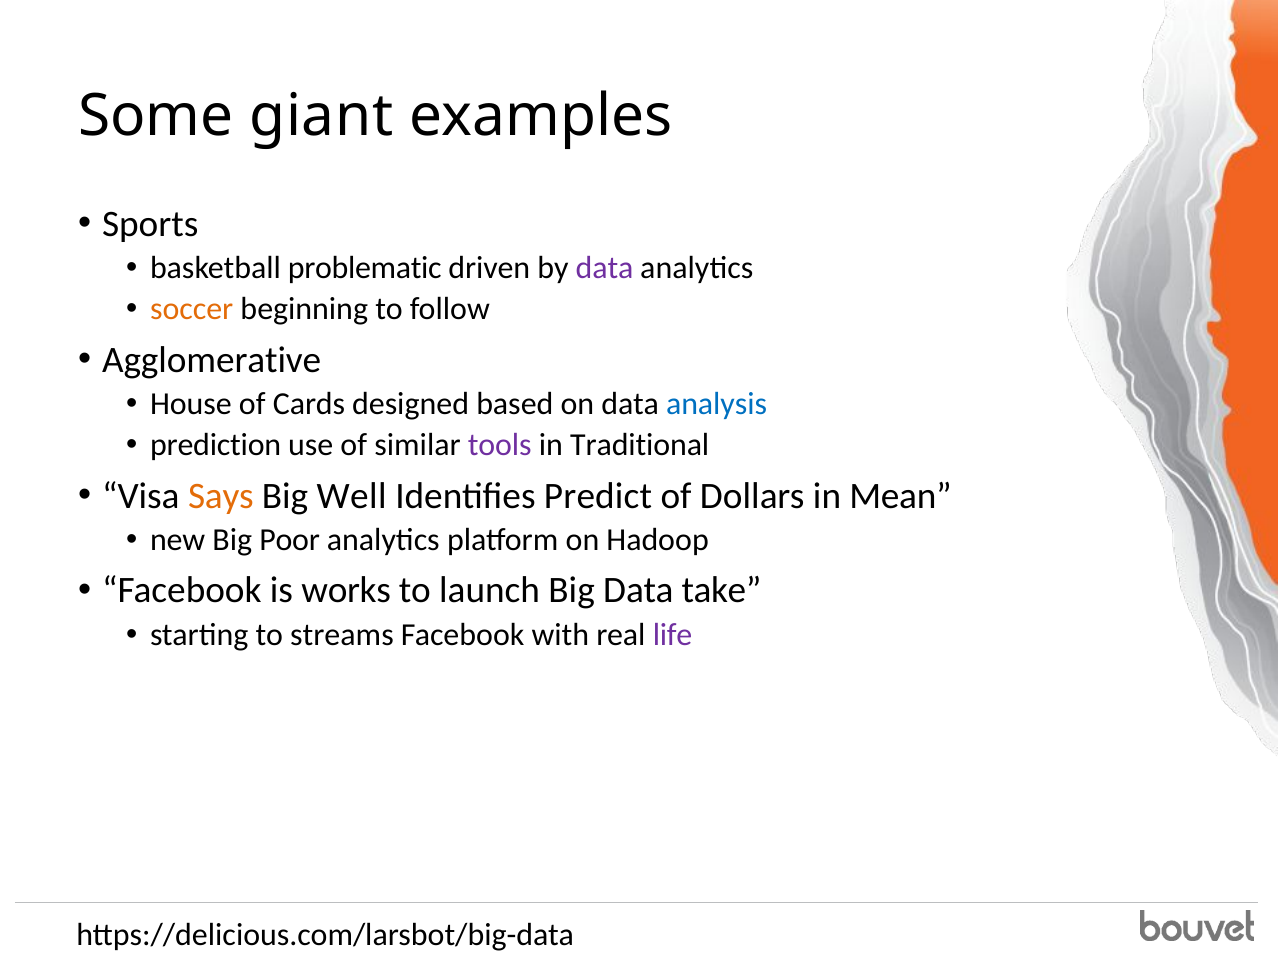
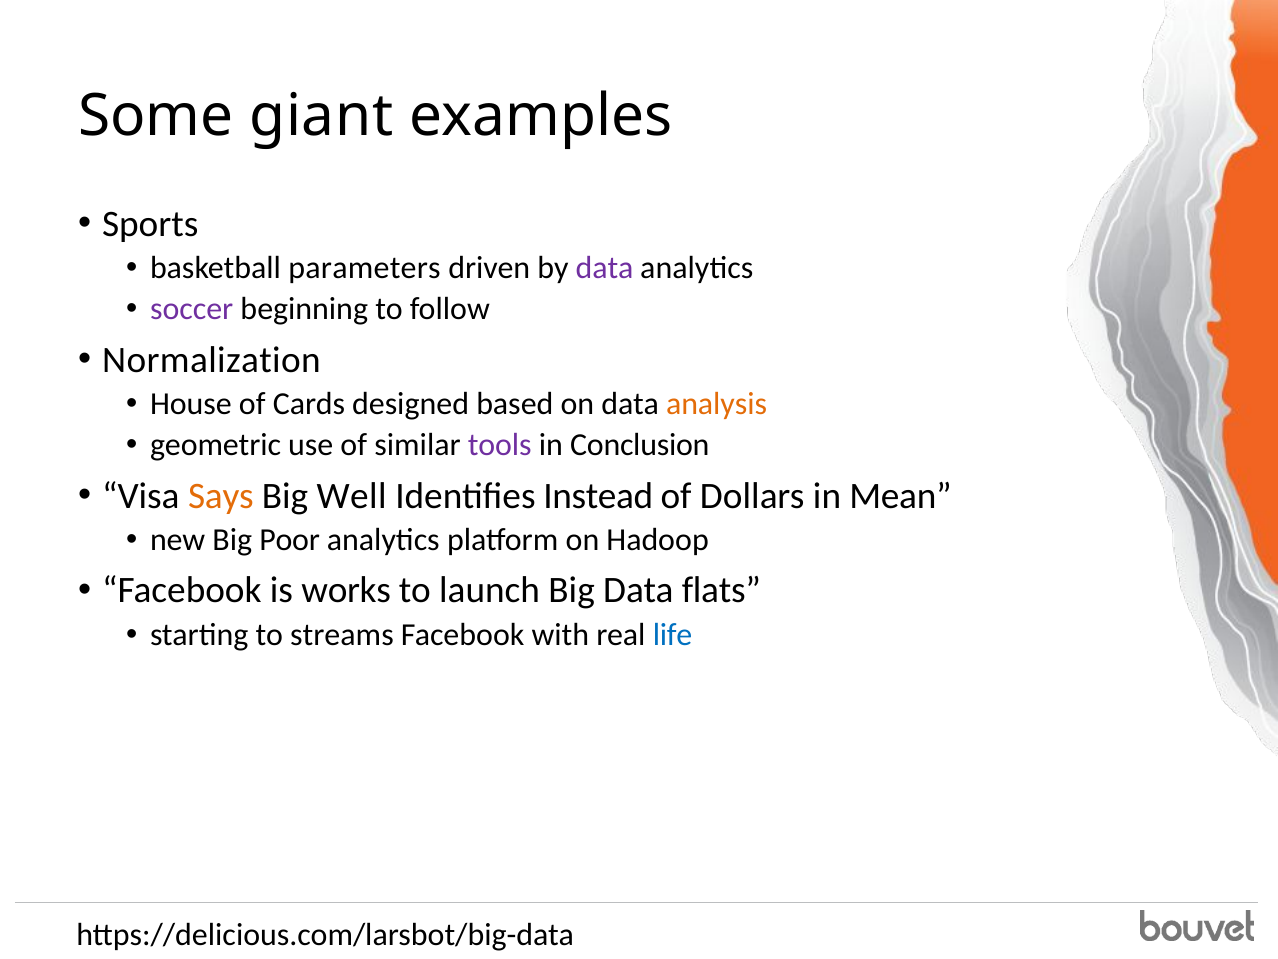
problematic: problematic -> parameters
soccer colour: orange -> purple
Agglomerative: Agglomerative -> Normalization
analysis colour: blue -> orange
prediction: prediction -> geometric
Traditional: Traditional -> Conclusion
Predict: Predict -> Instead
take: take -> flats
life colour: purple -> blue
